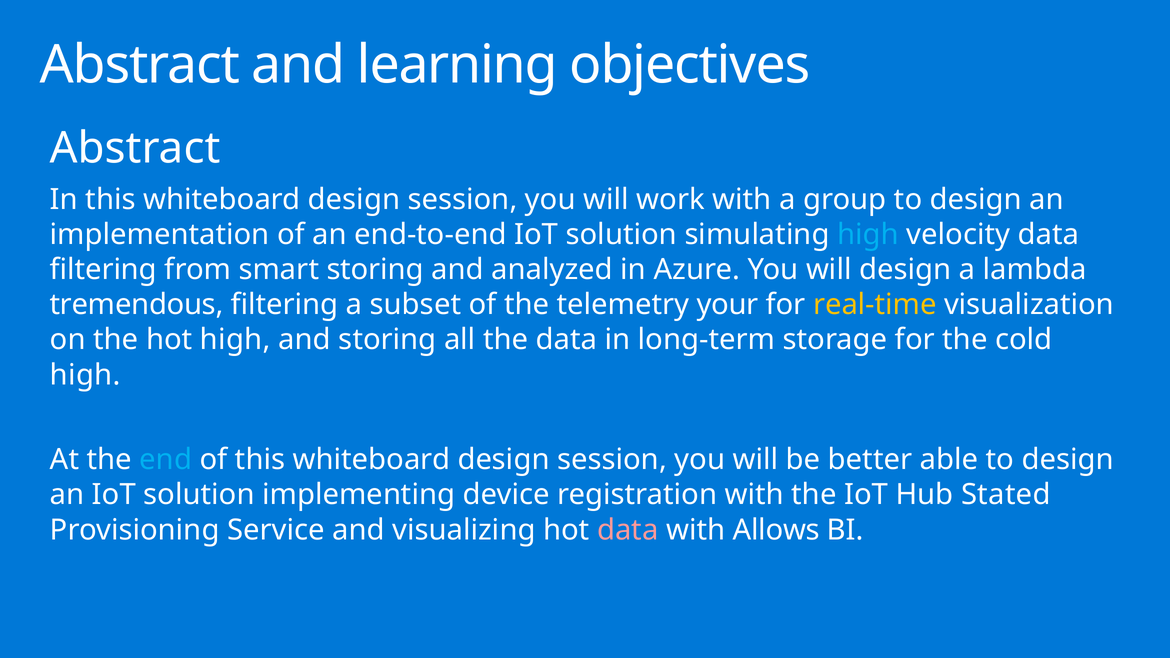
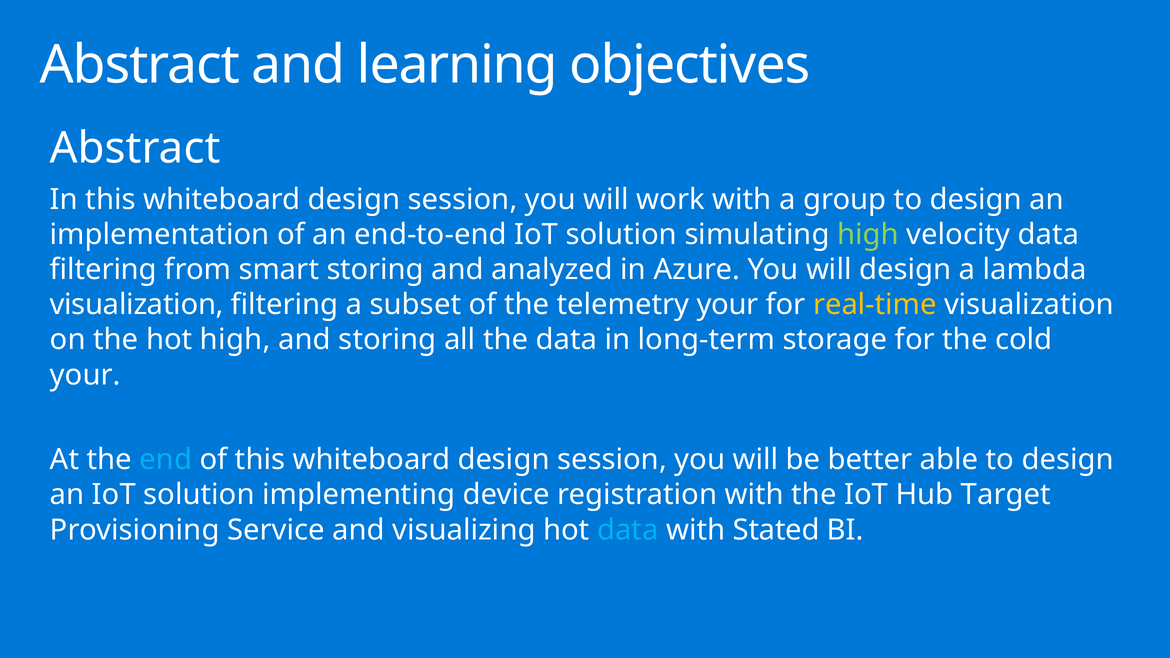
high at (868, 235) colour: light blue -> light green
tremendous at (137, 305): tremendous -> visualization
high at (85, 375): high -> your
Stated: Stated -> Target
data at (628, 530) colour: pink -> light blue
Allows: Allows -> Stated
